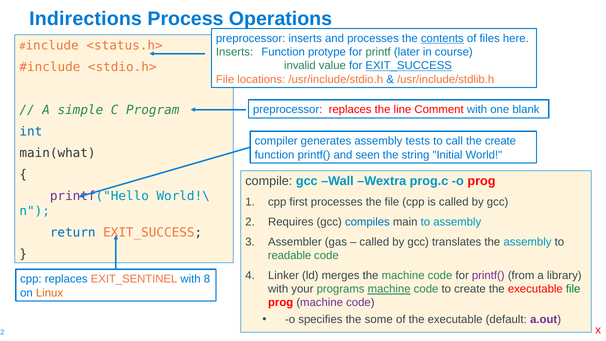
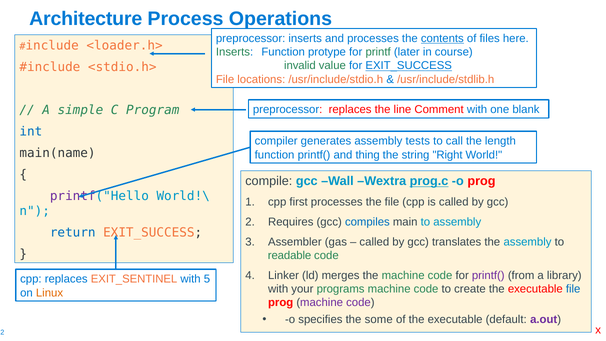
Indirections: Indirections -> Architecture
<status.h>: <status.h> -> <loader.h>
the create: create -> length
main(what: main(what -> main(name
seen: seen -> thing
Initial: Initial -> Right
prog.c underline: none -> present
8: 8 -> 5
machine at (389, 289) underline: present -> none
file at (573, 289) colour: green -> blue
